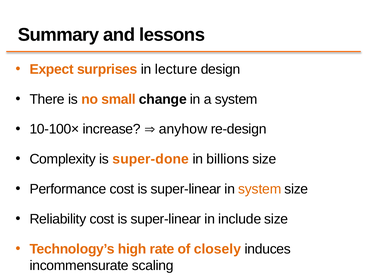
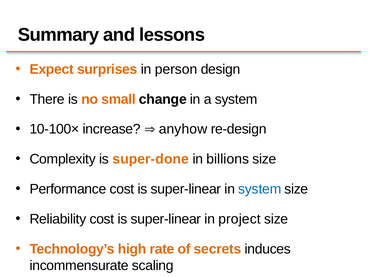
lecture: lecture -> person
system at (260, 189) colour: orange -> blue
include: include -> project
closely: closely -> secrets
